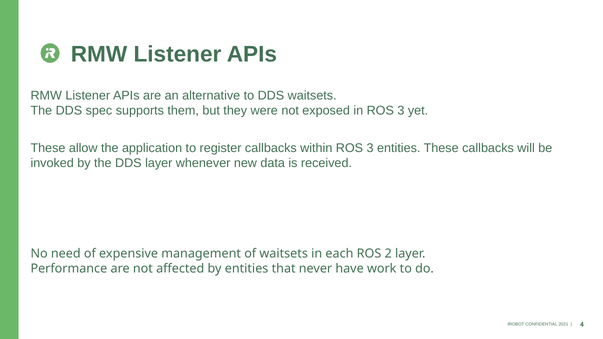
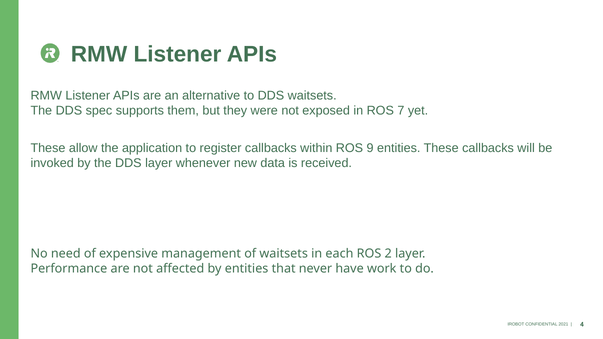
in ROS 3: 3 -> 7
within ROS 3: 3 -> 9
